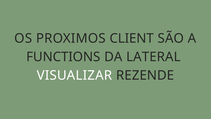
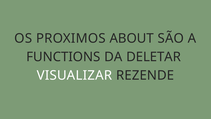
CLIENT: CLIENT -> ABOUT
LATERAL: LATERAL -> DELETAR
